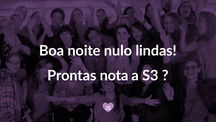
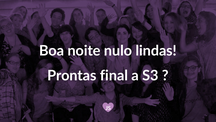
nota: nota -> final
